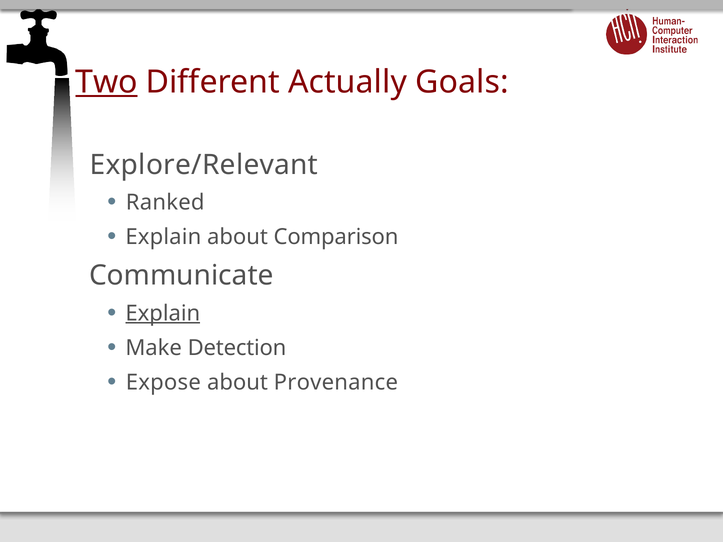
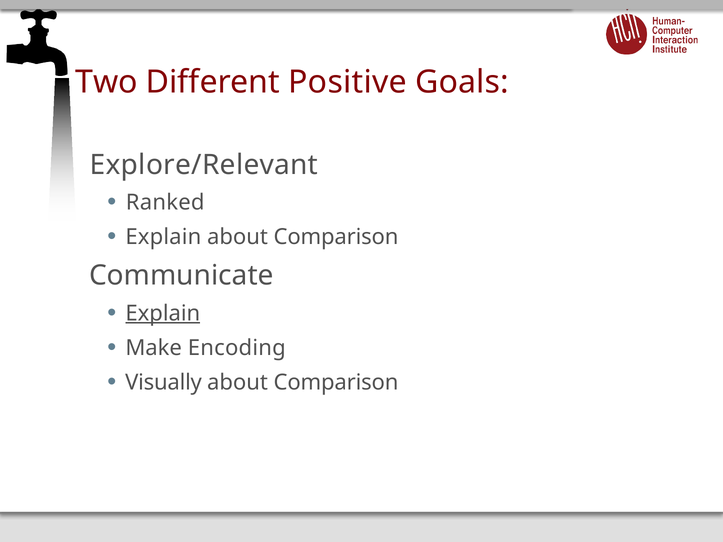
Two underline: present -> none
Actually: Actually -> Positive
Detection: Detection -> Encoding
Expose: Expose -> Visually
Provenance at (336, 383): Provenance -> Comparison
